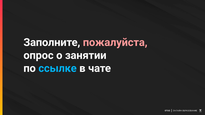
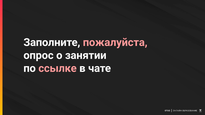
ссылке colour: light blue -> pink
